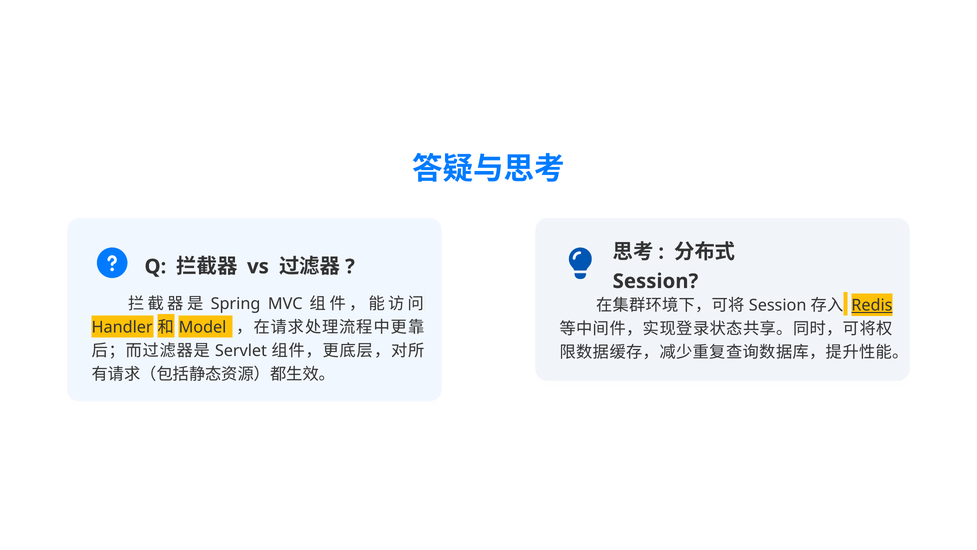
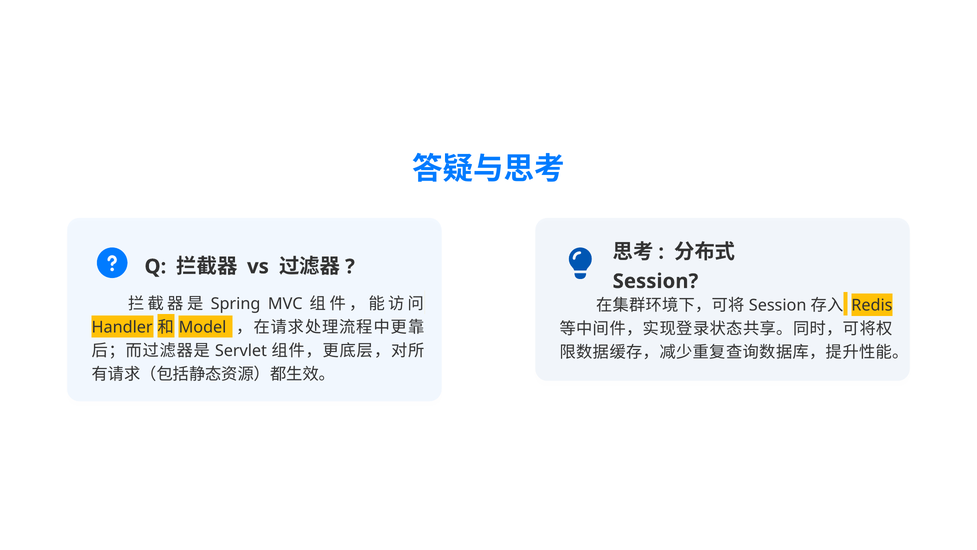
Redis underline: present -> none
